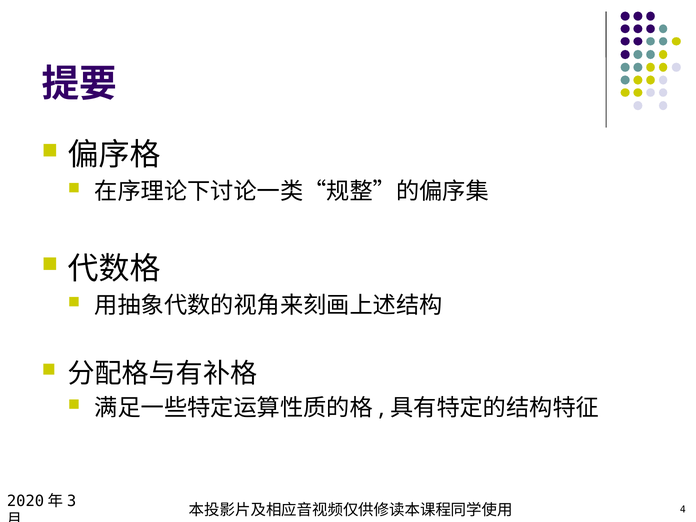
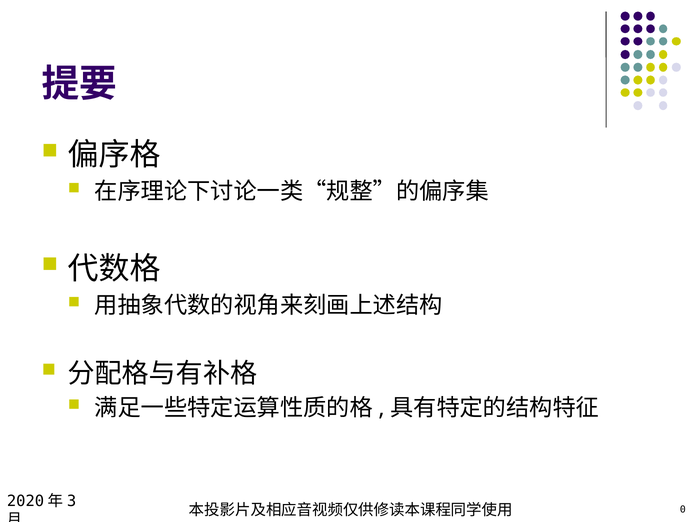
4: 4 -> 0
